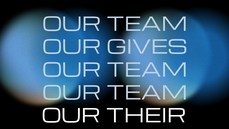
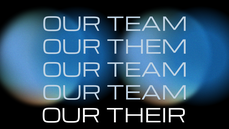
GIVES: GIVES -> THEM
